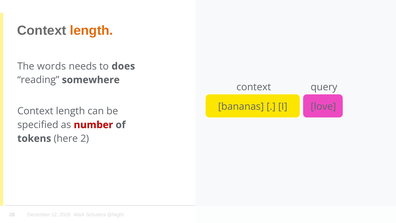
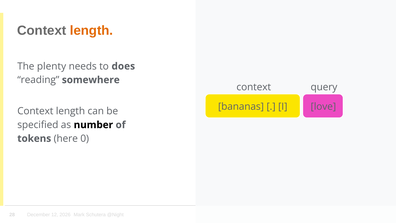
words: words -> plenty
number colour: red -> black
2: 2 -> 0
